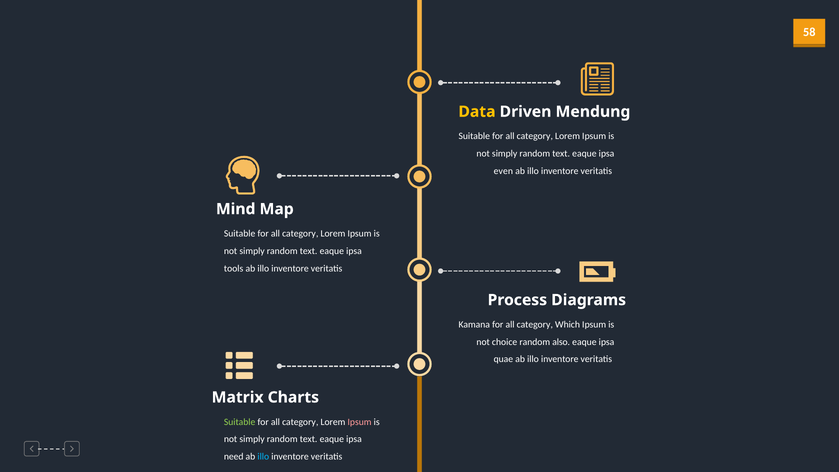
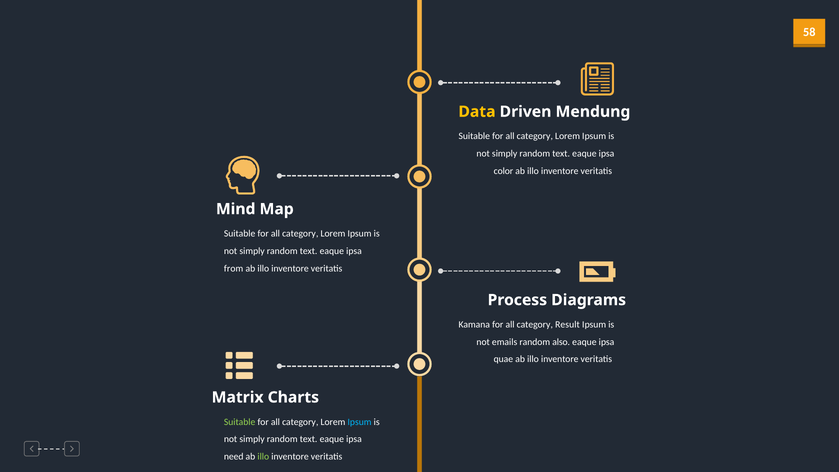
even: even -> color
tools: tools -> from
Which: Which -> Result
choice: choice -> emails
Ipsum at (360, 422) colour: pink -> light blue
illo at (263, 457) colour: light blue -> light green
